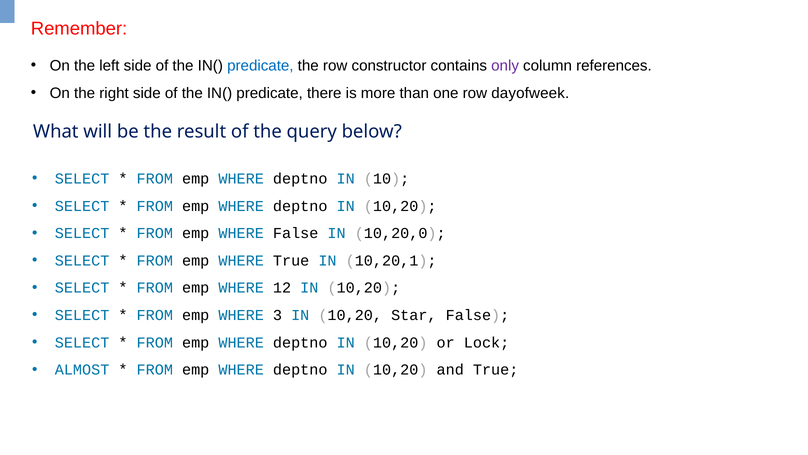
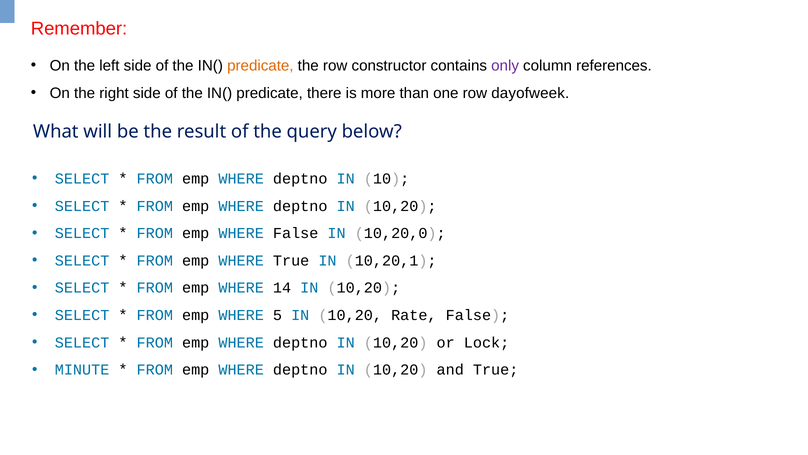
predicate at (260, 66) colour: blue -> orange
12: 12 -> 14
3: 3 -> 5
Star: Star -> Rate
ALMOST: ALMOST -> MINUTE
